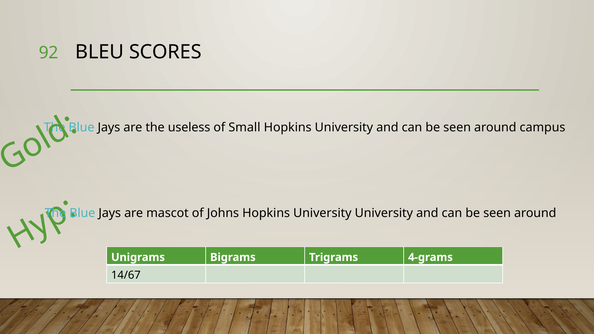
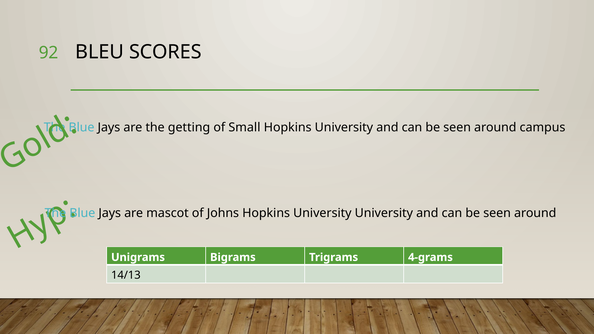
useless: useless -> getting
14/67: 14/67 -> 14/13
